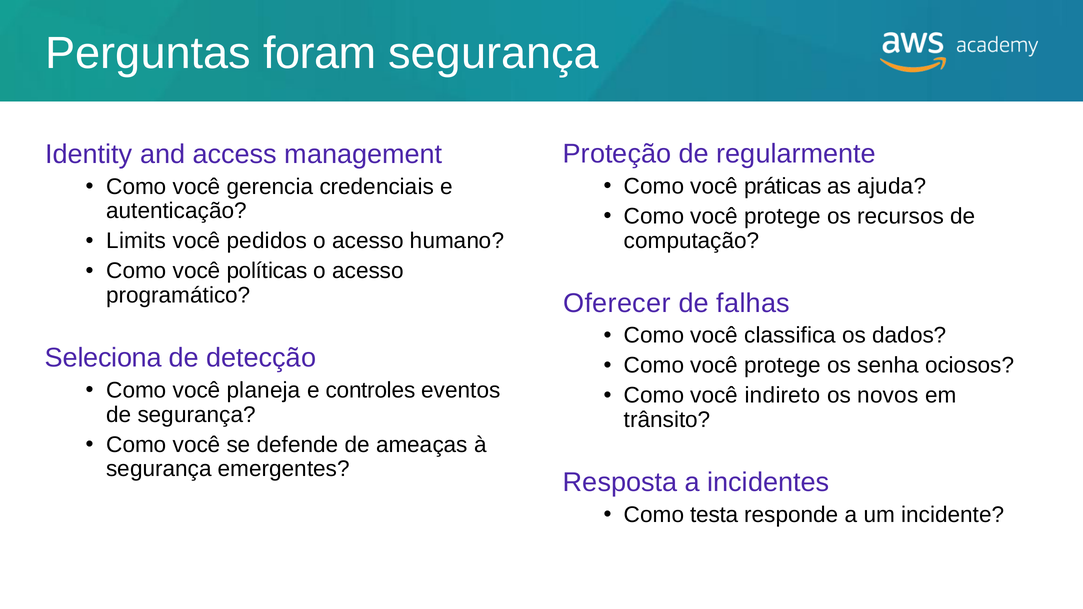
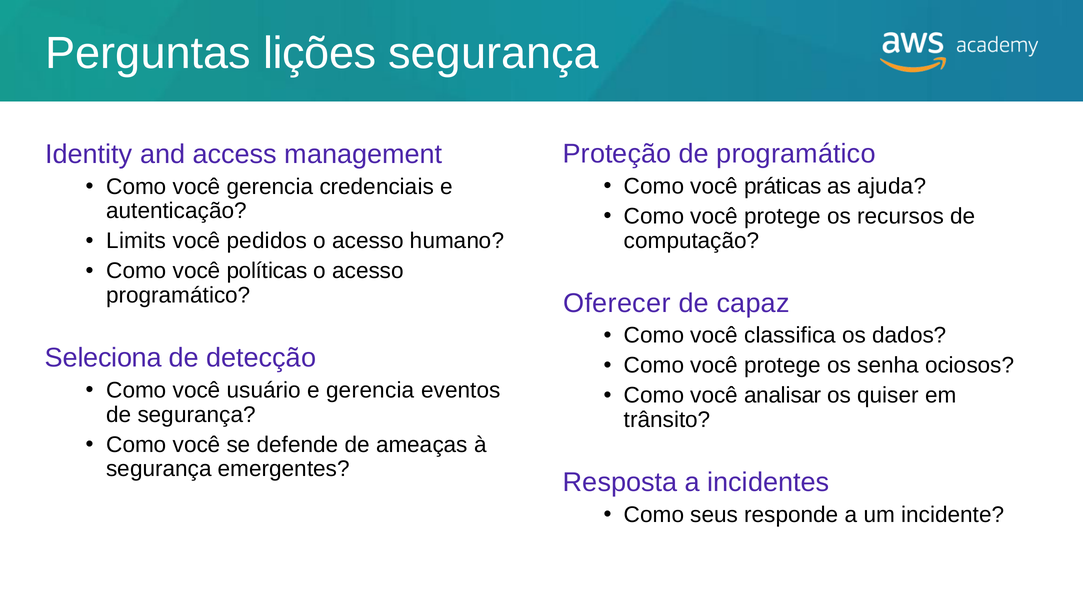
foram: foram -> lições
de regularmente: regularmente -> programático
falhas: falhas -> capaz
planeja: planeja -> usuário
e controles: controles -> gerencia
indireto: indireto -> analisar
novos: novos -> quiser
testa: testa -> seus
